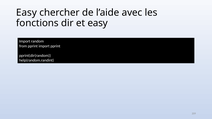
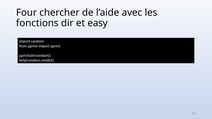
Easy at (26, 13): Easy -> Four
